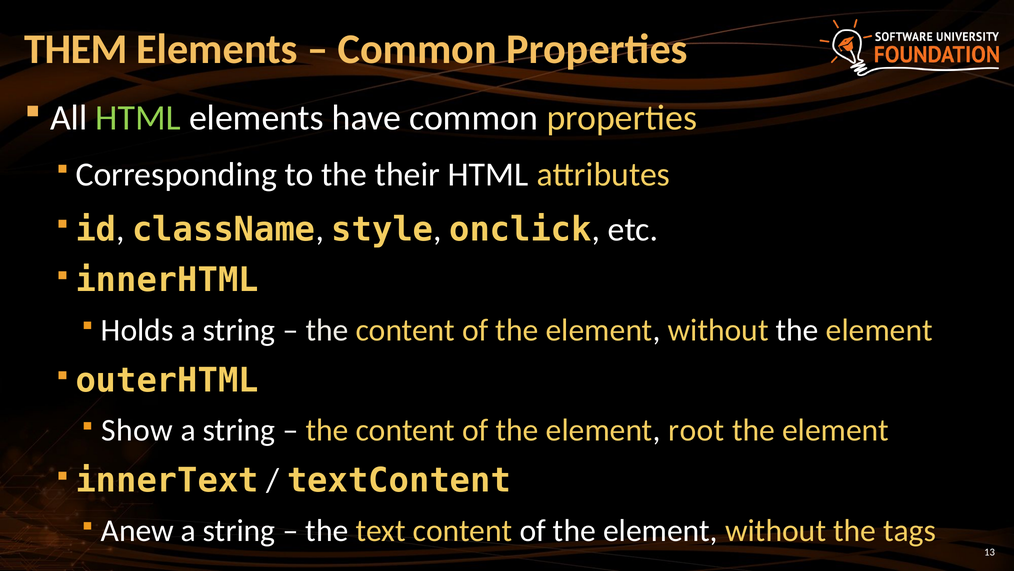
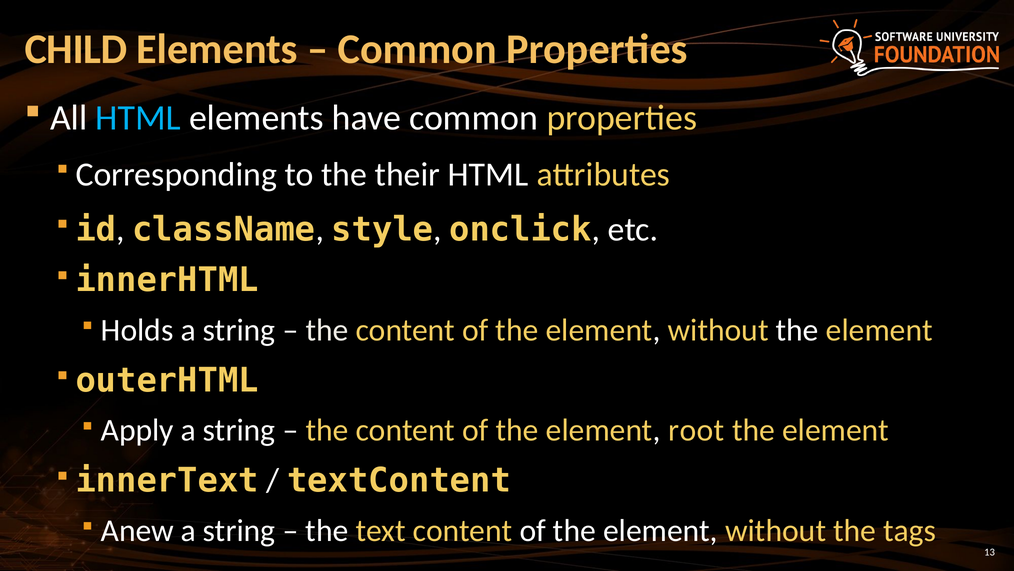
THEM: THEM -> CHILD
HTML at (138, 118) colour: light green -> light blue
Show: Show -> Apply
